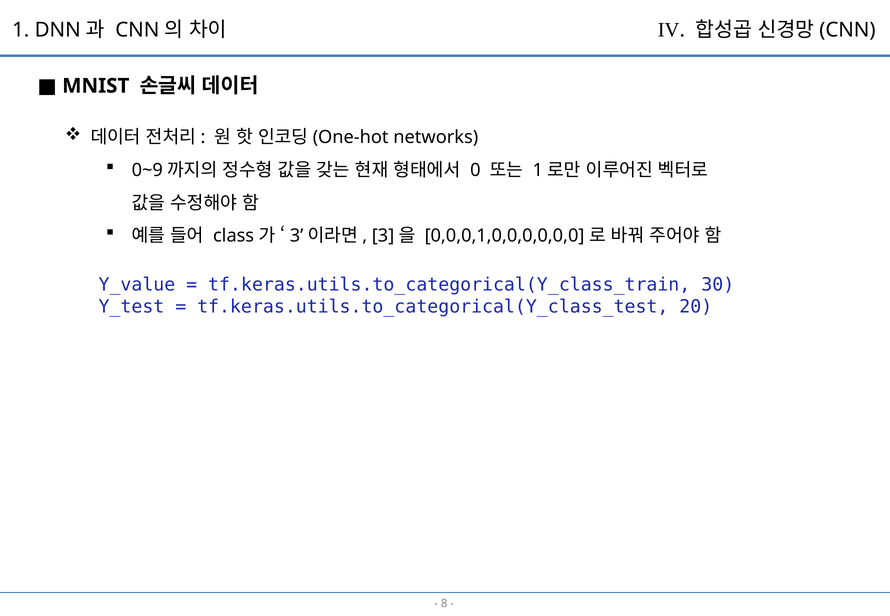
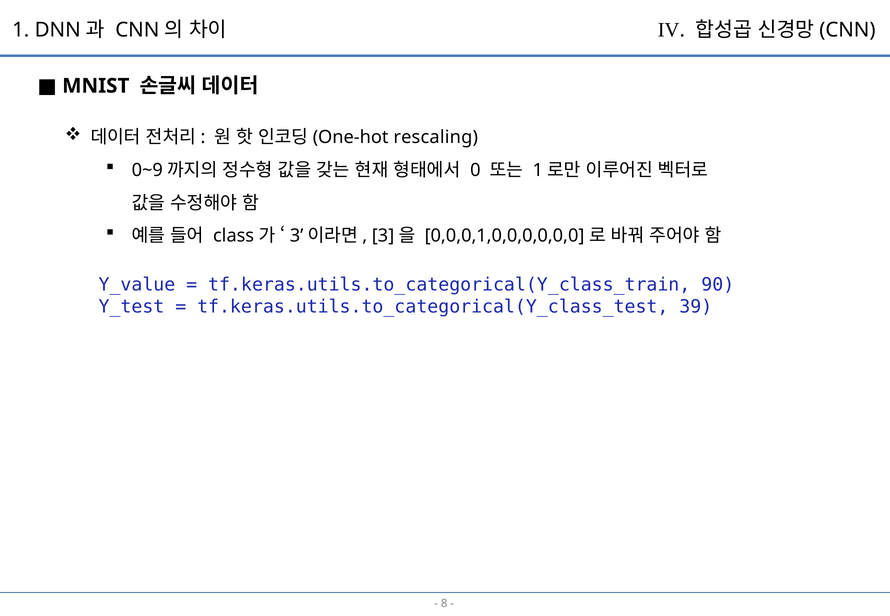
networks: networks -> rescaling
30: 30 -> 90
20: 20 -> 39
